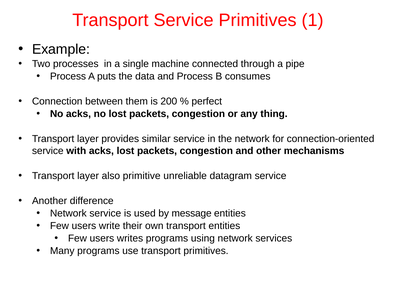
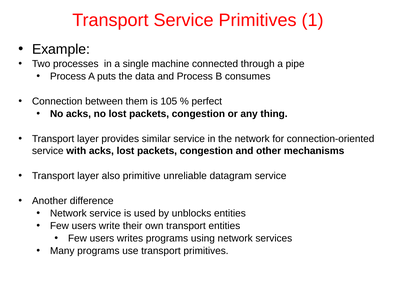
200: 200 -> 105
message: message -> unblocks
